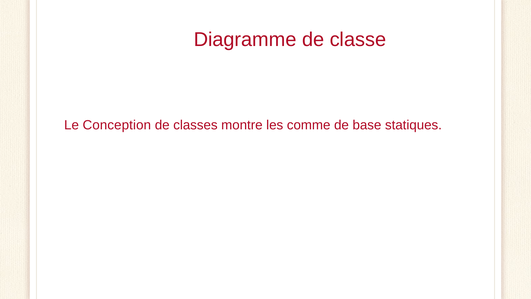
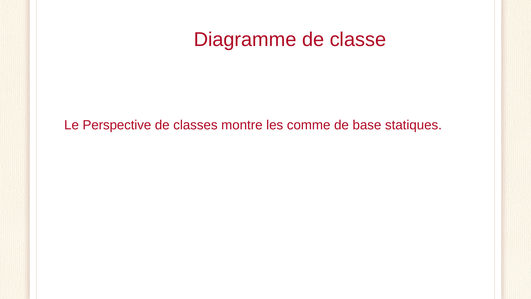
Conception: Conception -> Perspective
